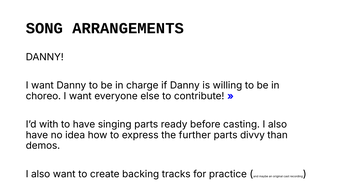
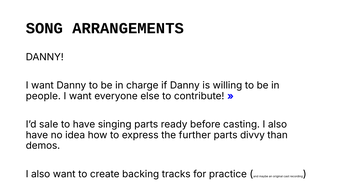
choreo: choreo -> people
with: with -> sale
